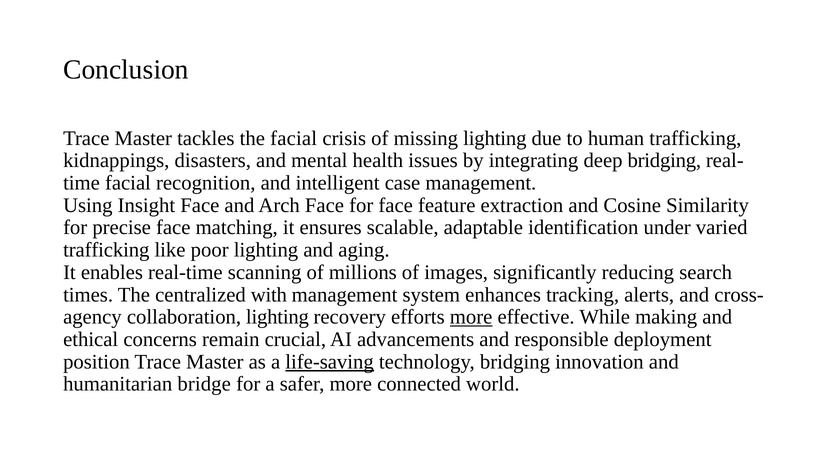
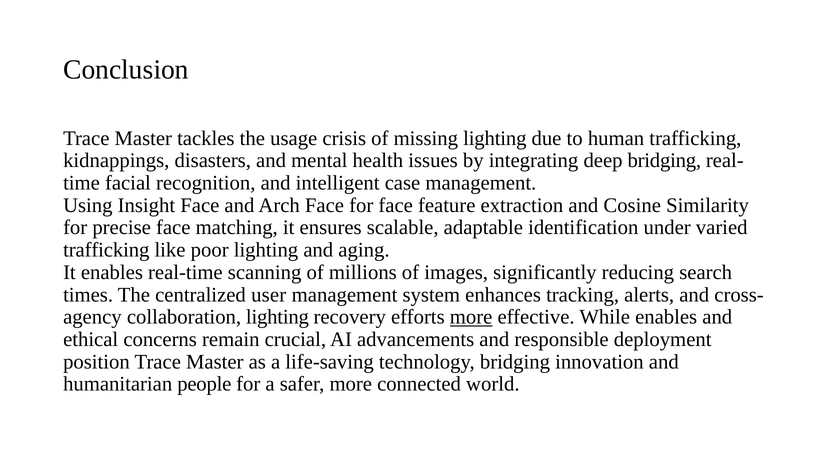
the facial: facial -> usage
with: with -> user
While making: making -> enables
life-saving underline: present -> none
bridge: bridge -> people
